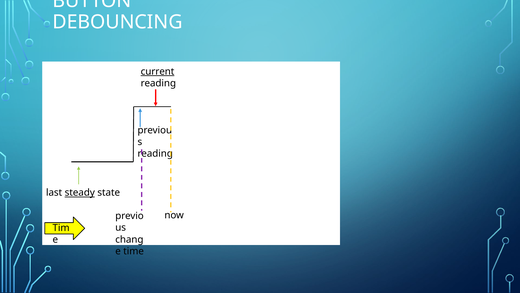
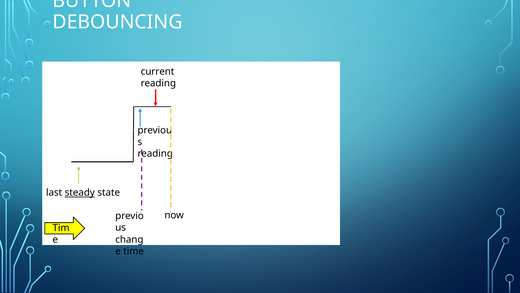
current underline: present -> none
